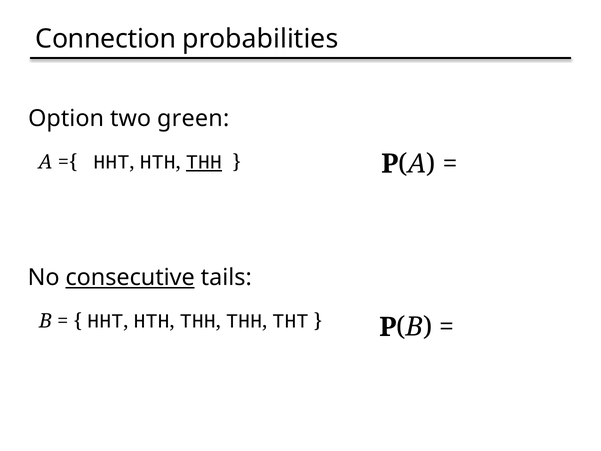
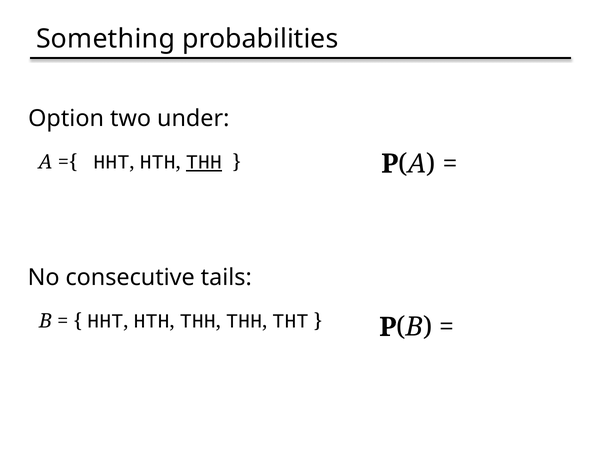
Connection: Connection -> Something
green: green -> under
consecutive underline: present -> none
